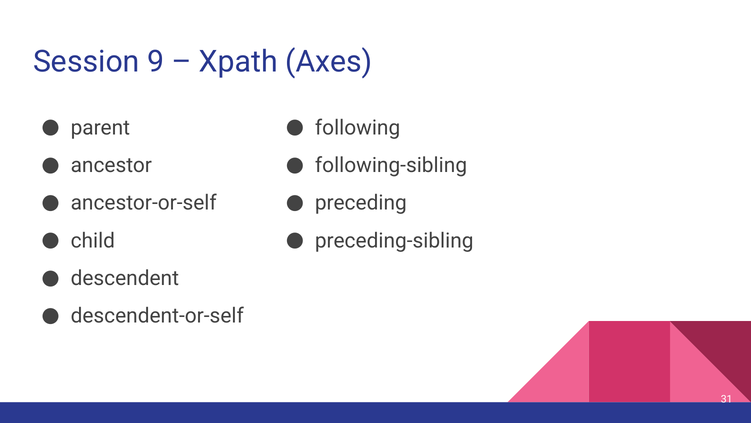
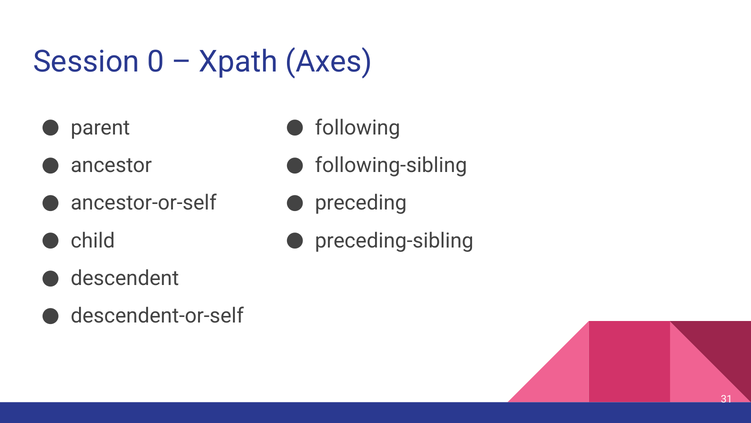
9: 9 -> 0
